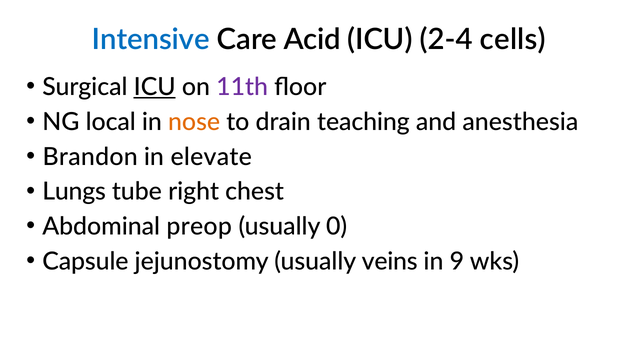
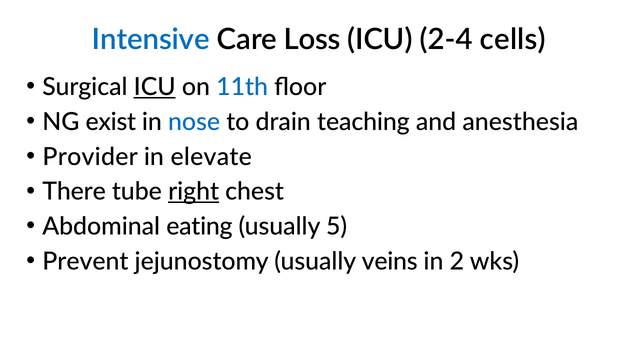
Acid: Acid -> Loss
11th colour: purple -> blue
local: local -> exist
nose colour: orange -> blue
Brandon: Brandon -> Provider
Lungs: Lungs -> There
right underline: none -> present
preop: preop -> eating
0: 0 -> 5
Capsule: Capsule -> Prevent
9: 9 -> 2
